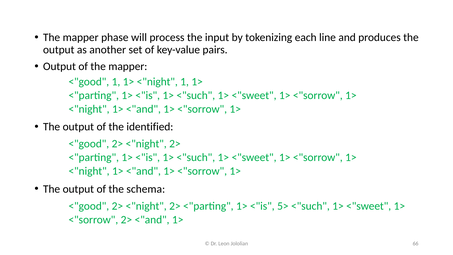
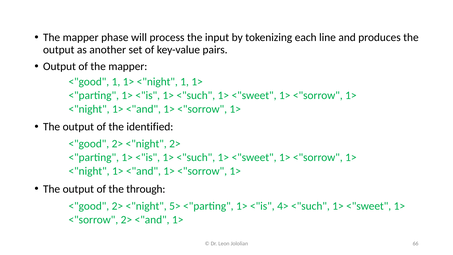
schema: schema -> through
2> at (175, 206): 2> -> 5>
5>: 5> -> 4>
